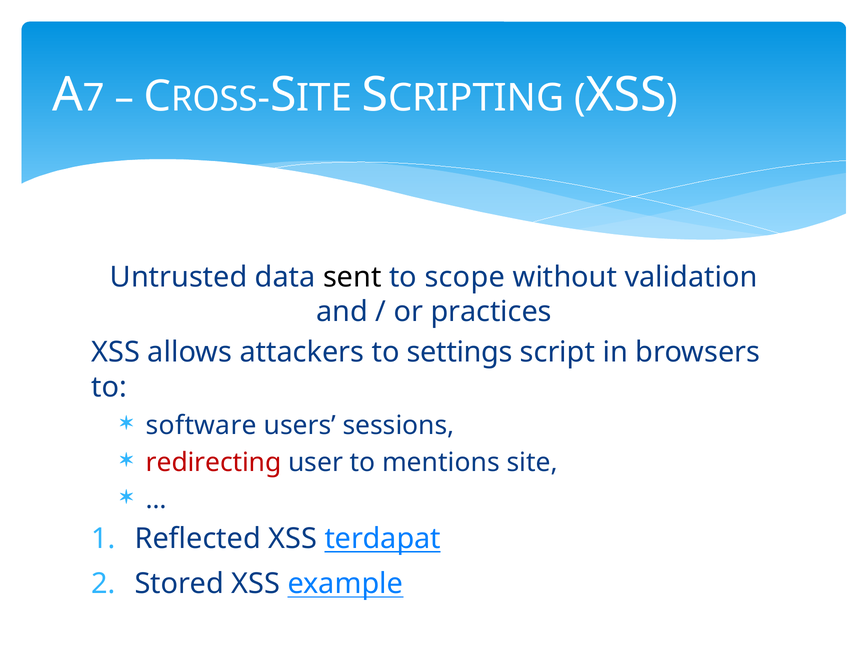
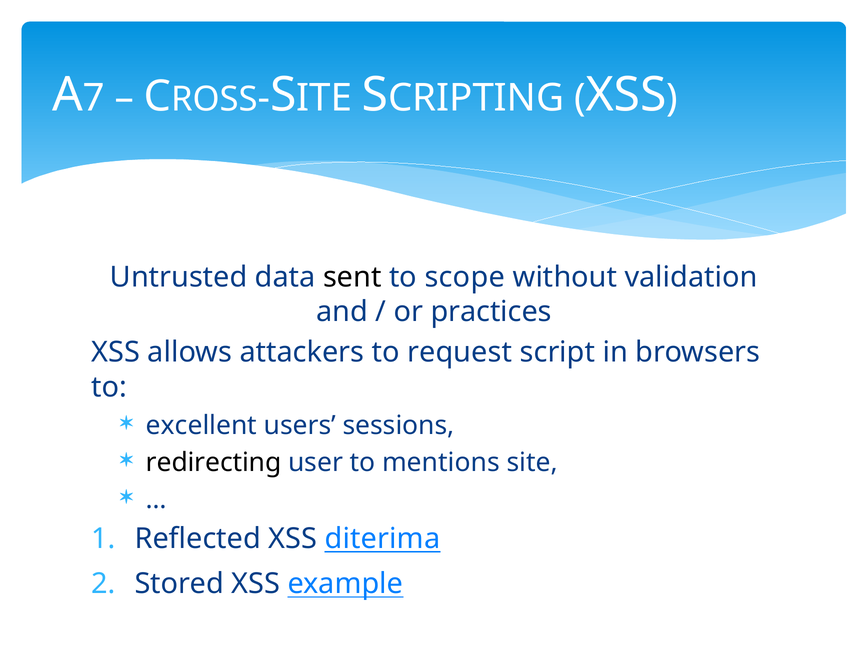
settings: settings -> request
software: software -> excellent
redirecting colour: red -> black
terdapat: terdapat -> diterima
